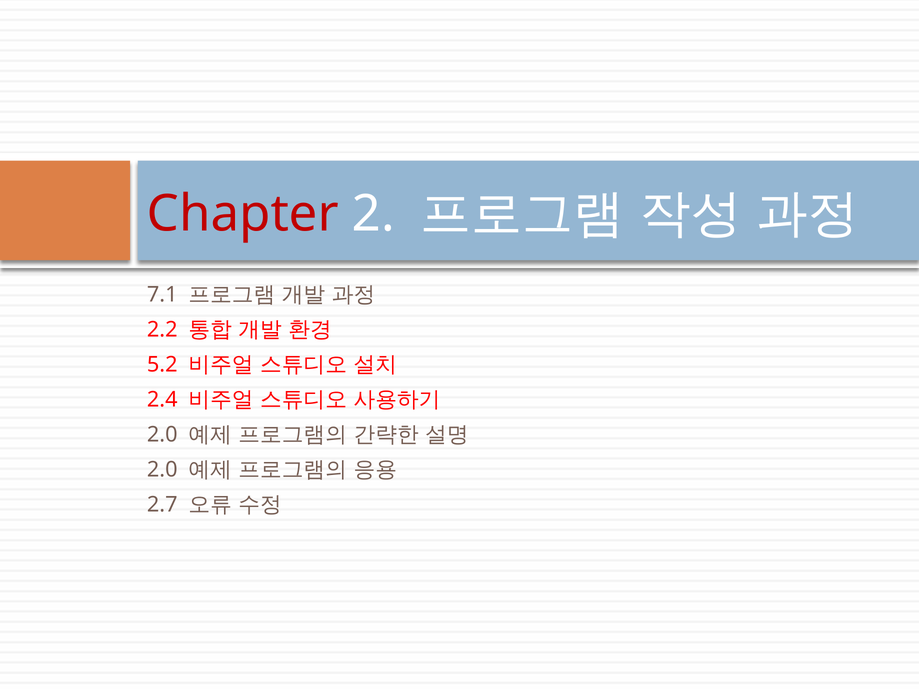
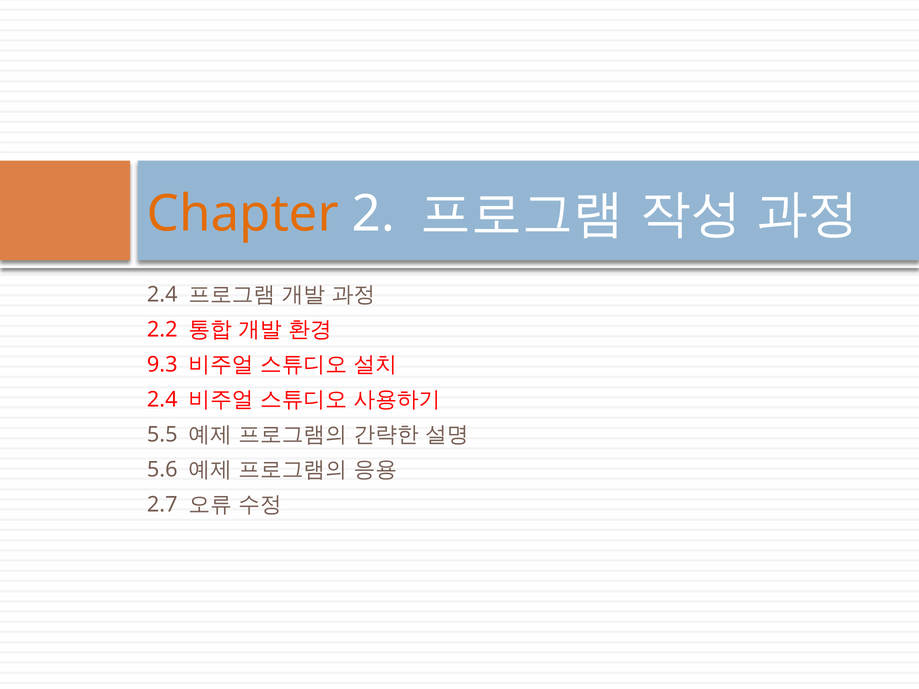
Chapter colour: red -> orange
7.1 at (162, 295): 7.1 -> 2.4
5.2: 5.2 -> 9.3
2.0 at (162, 435): 2.0 -> 5.5
2.0 at (162, 470): 2.0 -> 5.6
